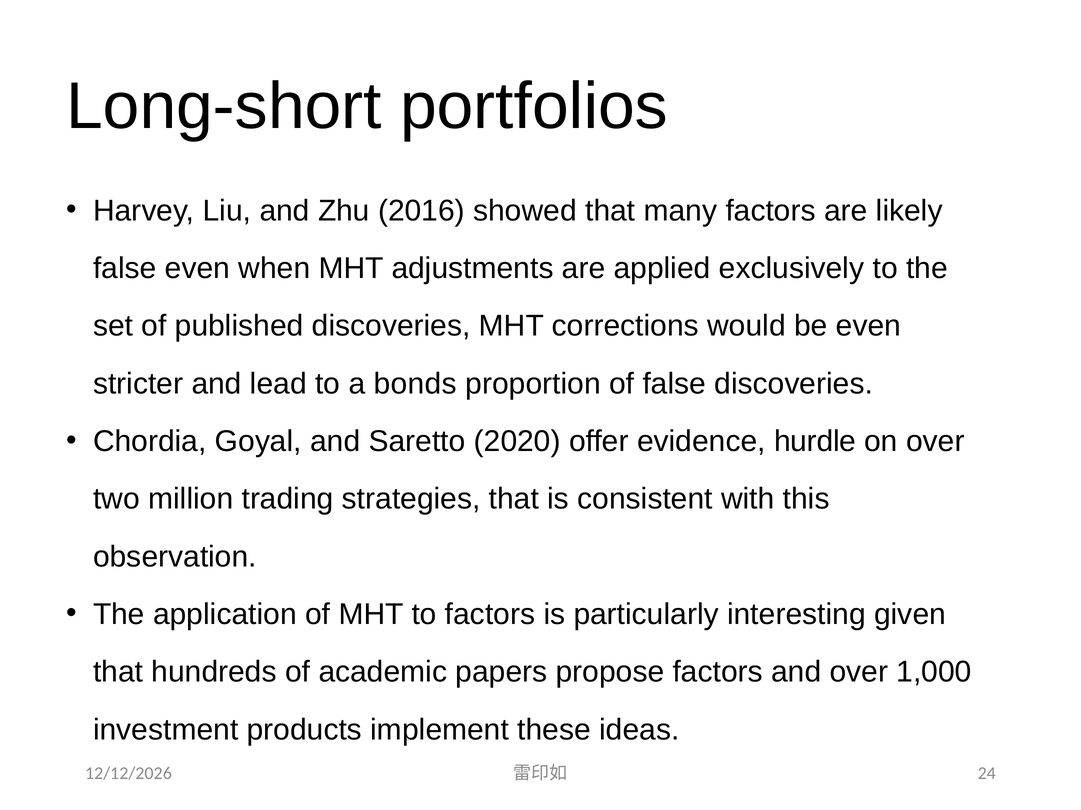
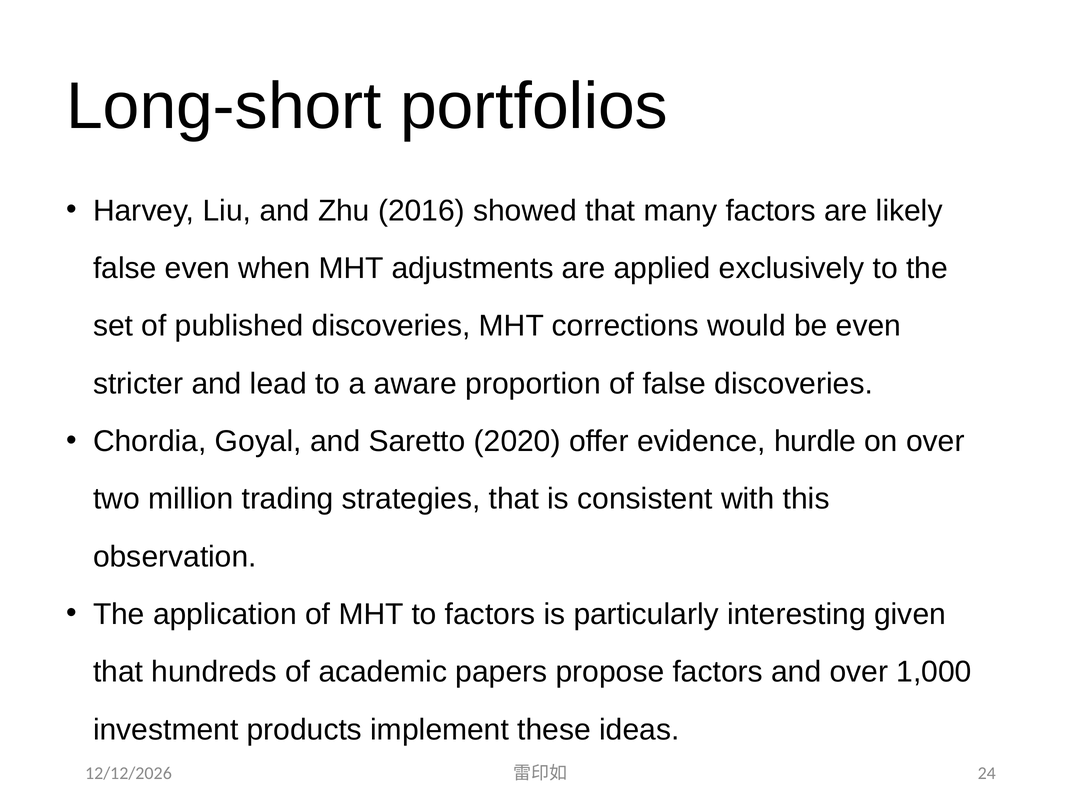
bonds: bonds -> aware
